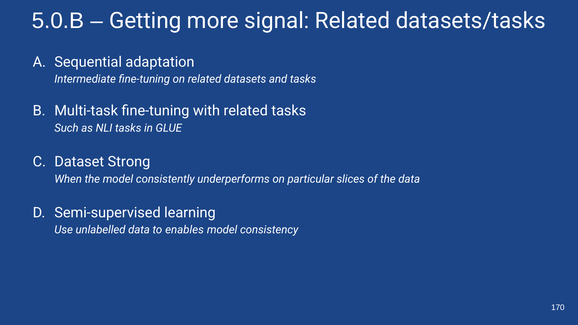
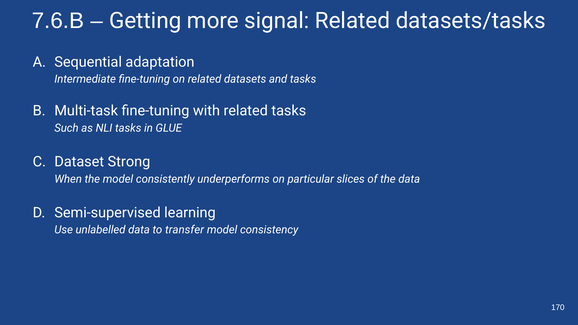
5.0.B: 5.0.B -> 7.6.B
enables: enables -> transfer
